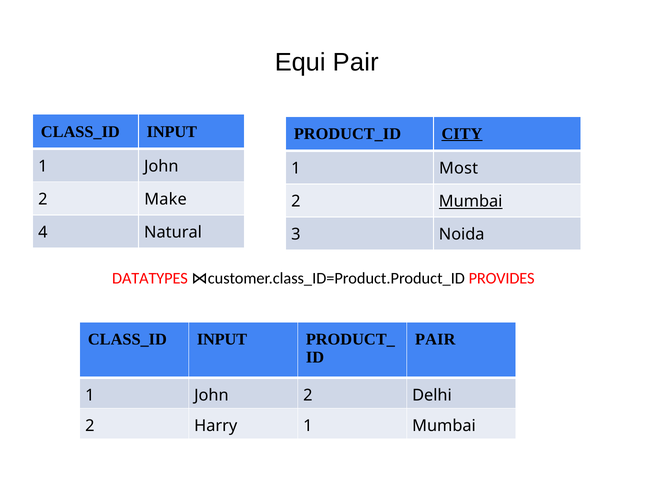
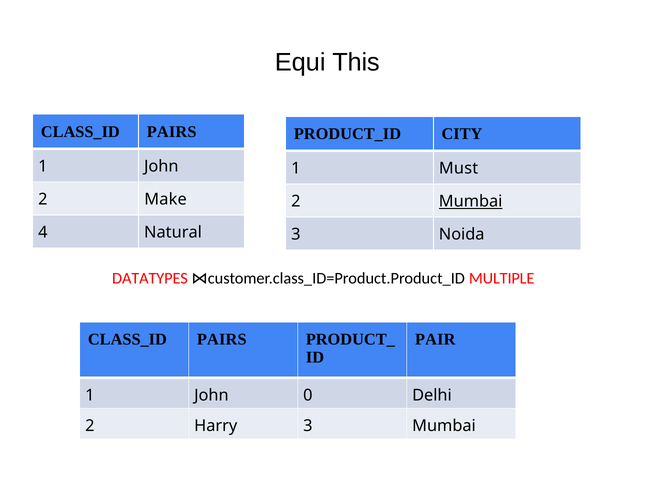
Equi Pair: Pair -> This
INPUT at (172, 132): INPUT -> PAIRS
CITY underline: present -> none
Most: Most -> Must
PROVIDES: PROVIDES -> MULTIPLE
INPUT at (222, 340): INPUT -> PAIRS
2 at (308, 396): 2 -> 0
Harry 1: 1 -> 3
